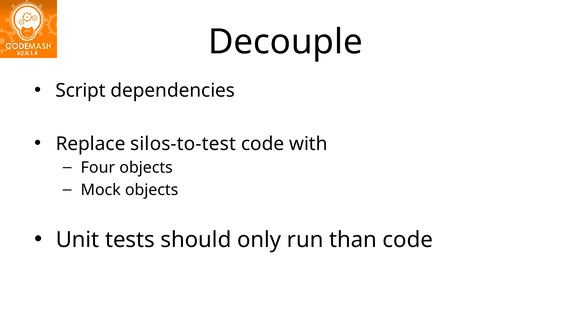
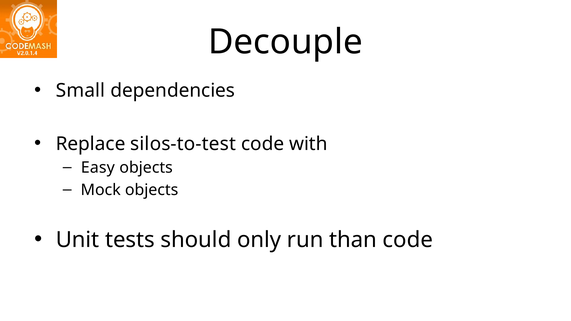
Script: Script -> Small
Four: Four -> Easy
